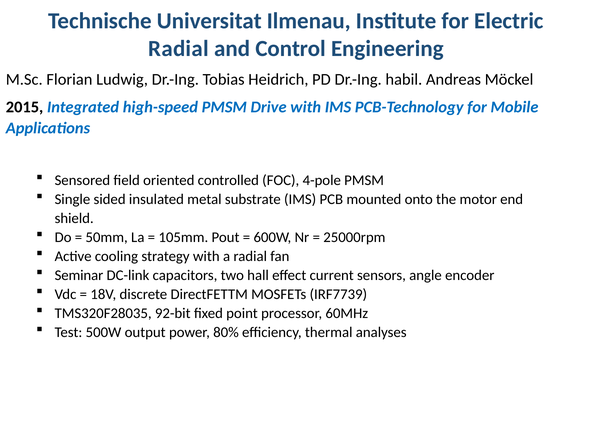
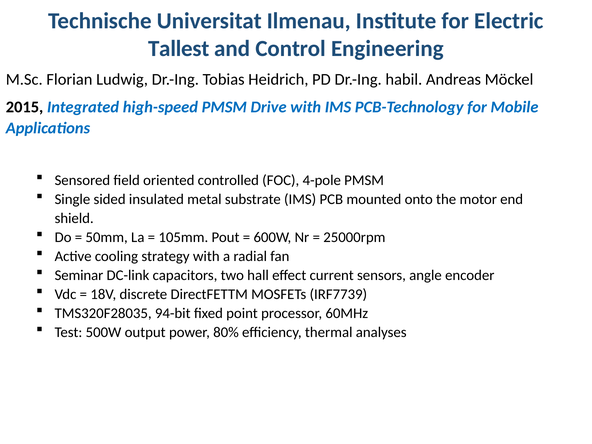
Radial at (179, 49): Radial -> Tallest
92-bit: 92-bit -> 94-bit
